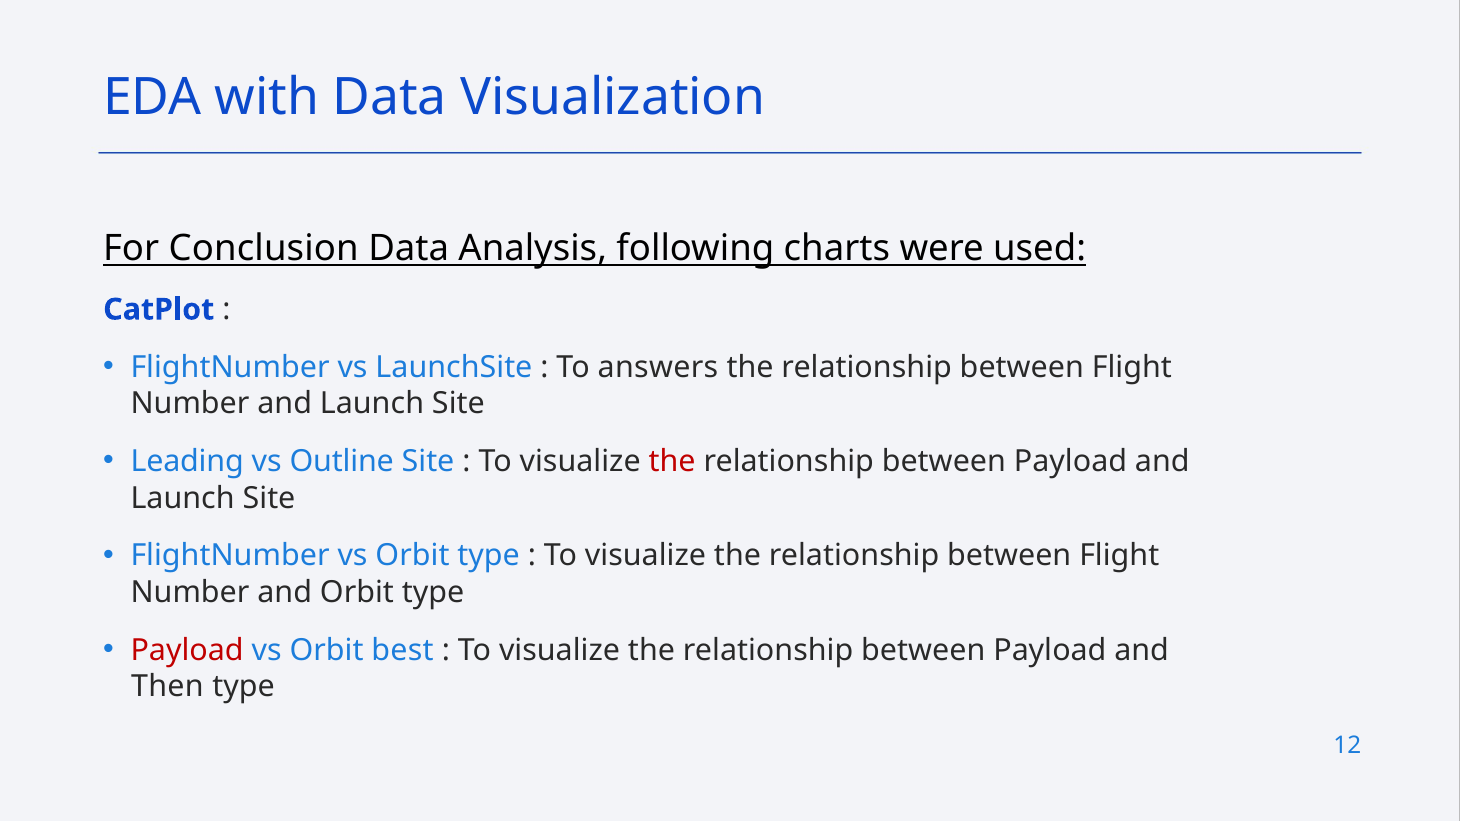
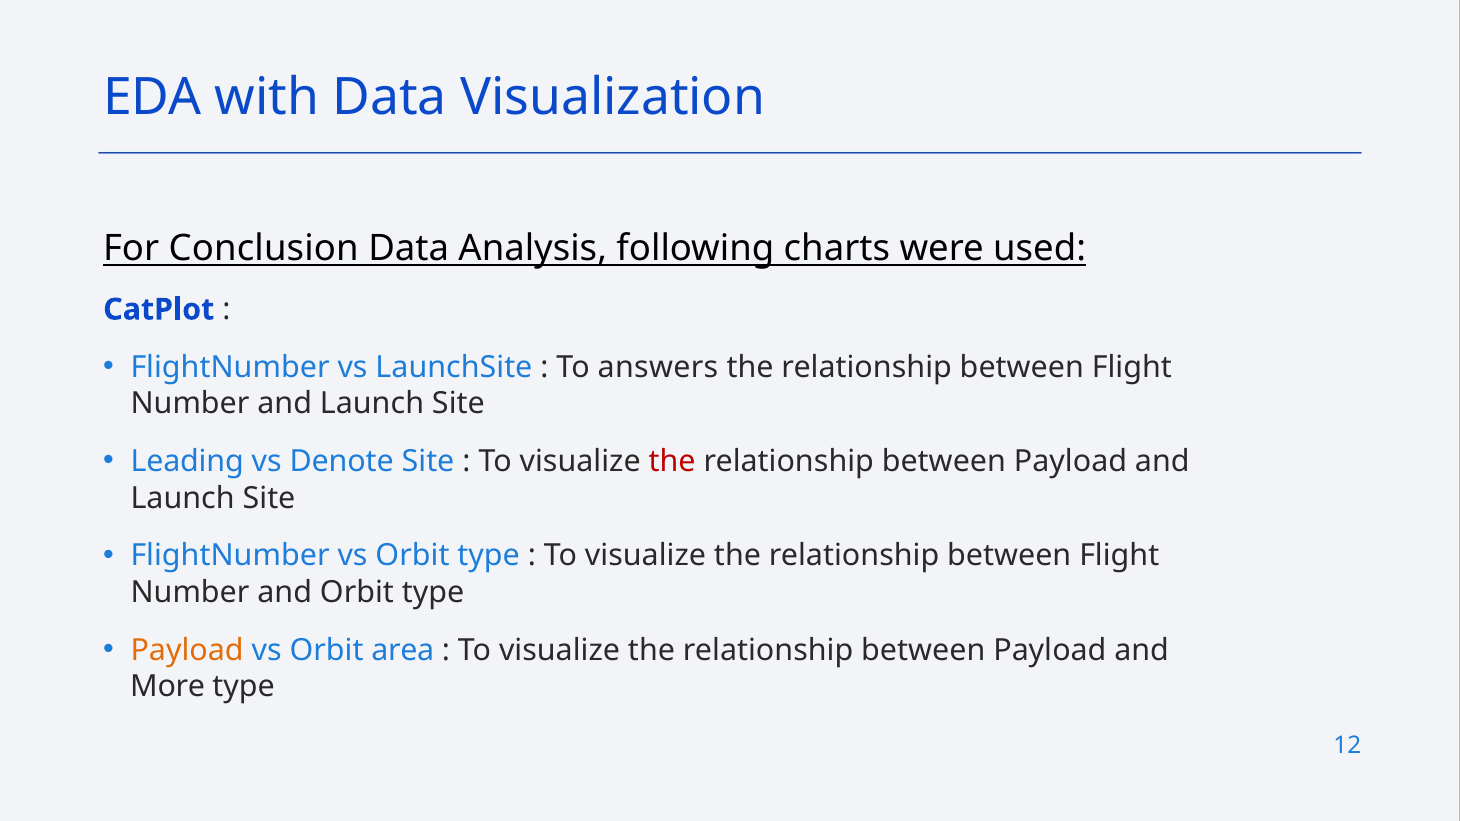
Outline: Outline -> Denote
Payload at (187, 650) colour: red -> orange
best: best -> area
Then: Then -> More
